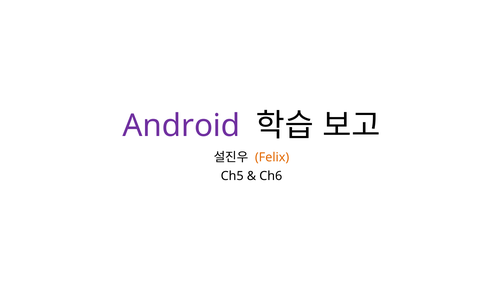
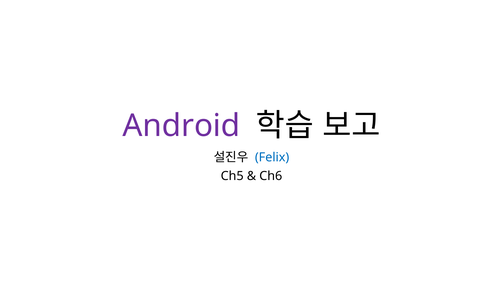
Felix colour: orange -> blue
